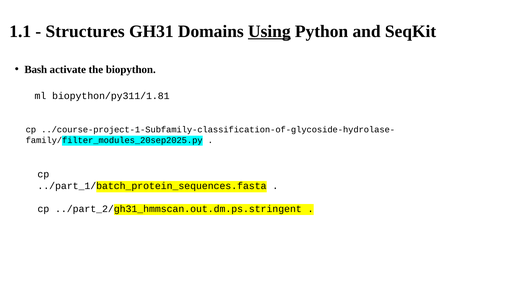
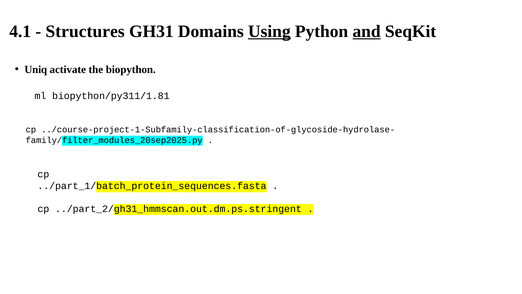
1.1: 1.1 -> 4.1
and underline: none -> present
Bash: Bash -> Uniq
